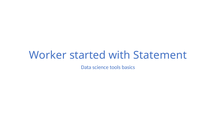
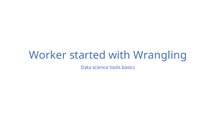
Statement: Statement -> Wrangling
